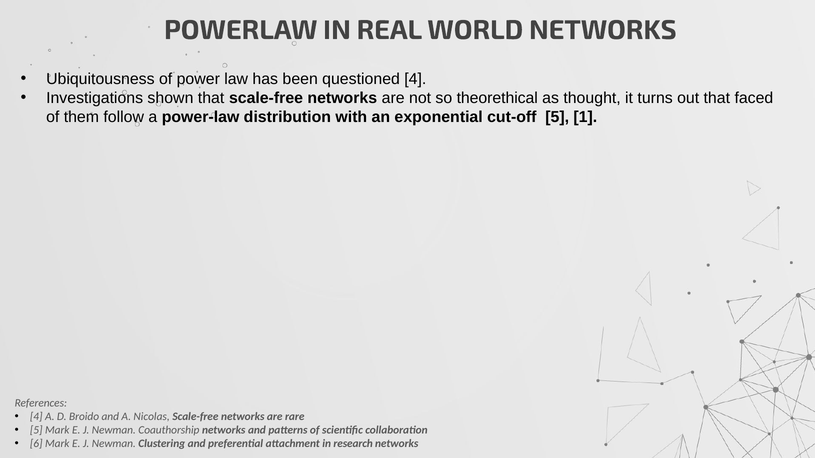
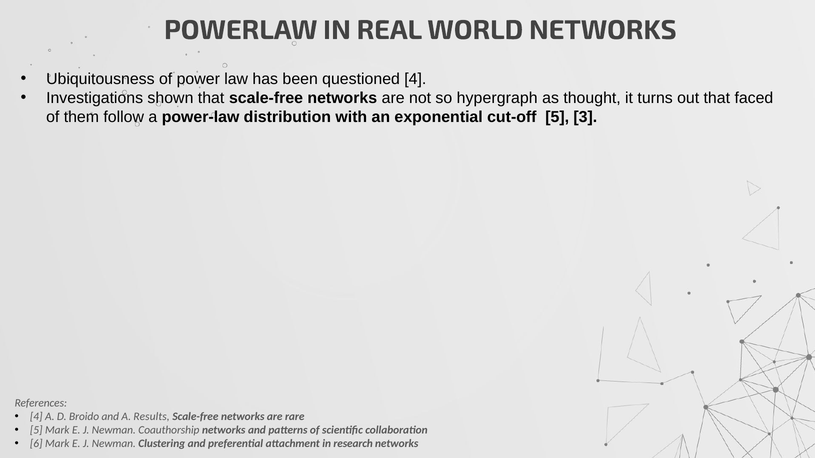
theorethical: theorethical -> hypergraph
1: 1 -> 3
Nicolas: Nicolas -> Results
